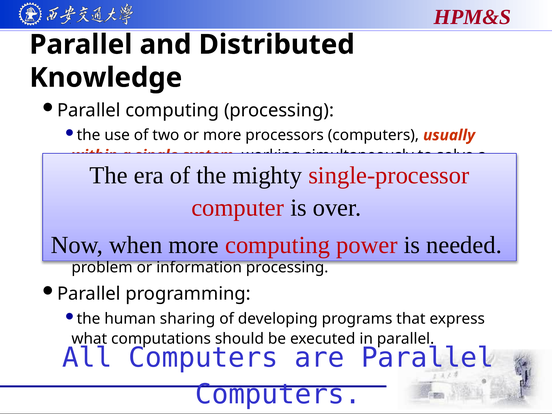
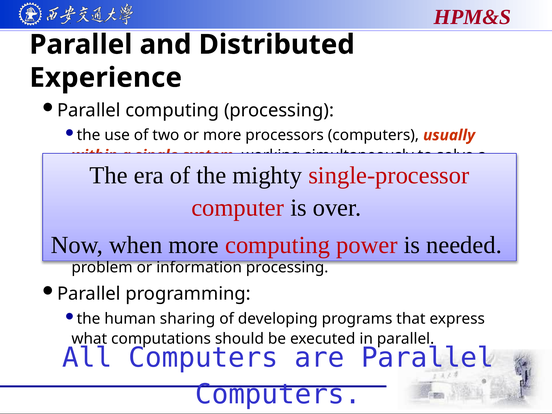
Knowledge: Knowledge -> Experience
